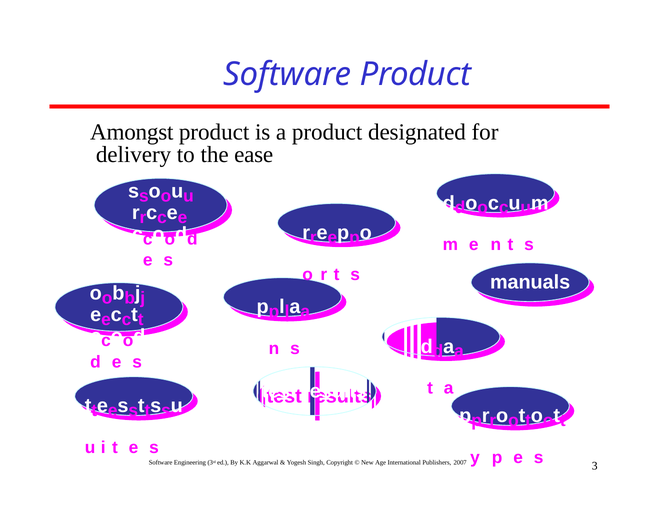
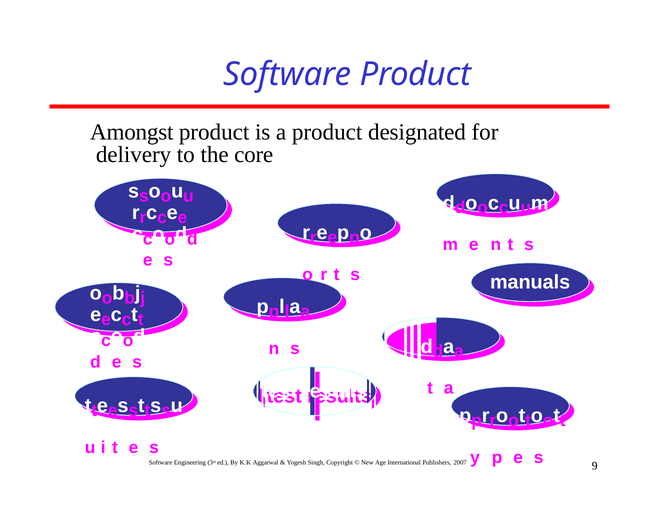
ease: ease -> core
3: 3 -> 9
